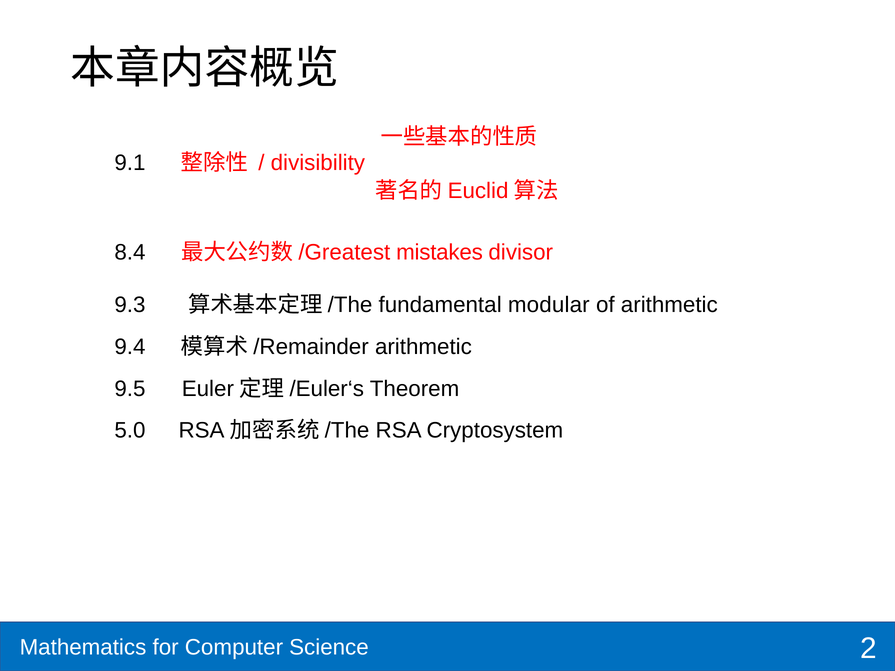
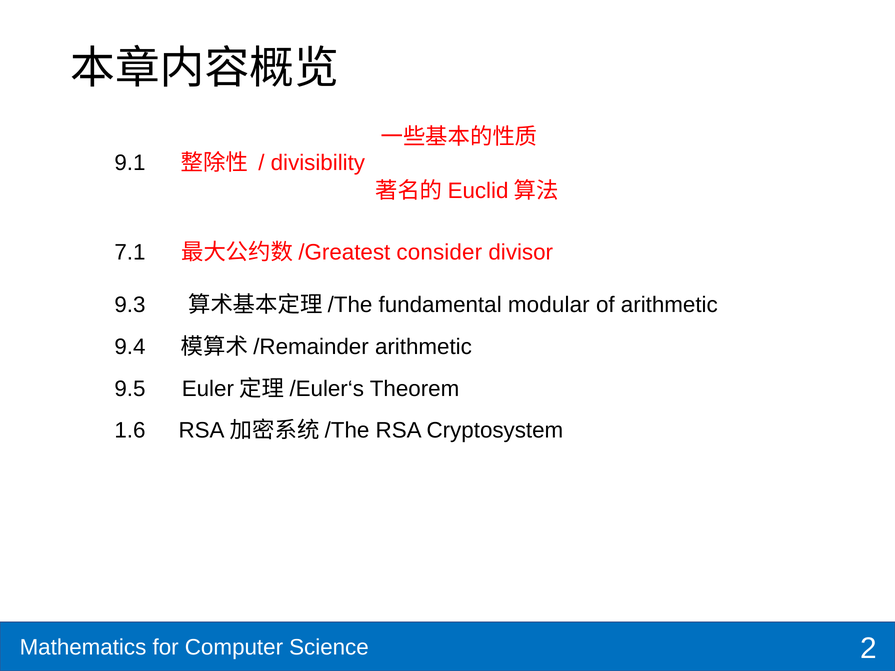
8.4: 8.4 -> 7.1
mistakes: mistakes -> consider
5.0: 5.0 -> 1.6
